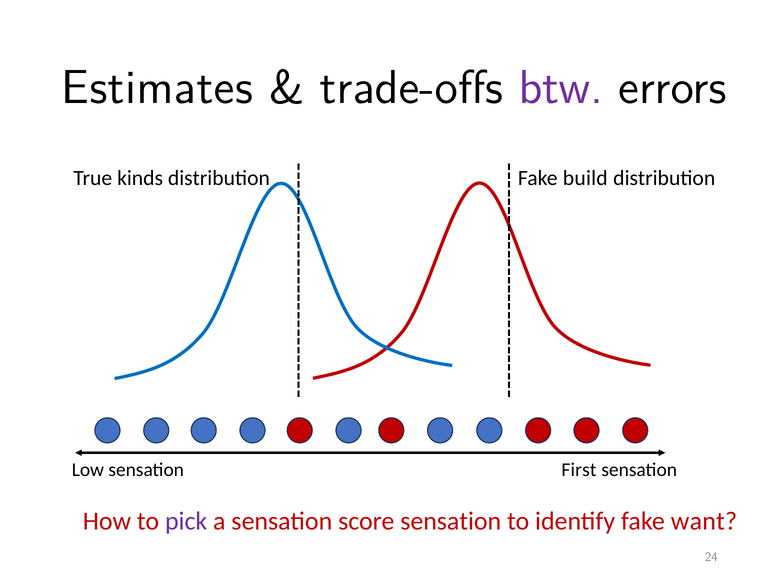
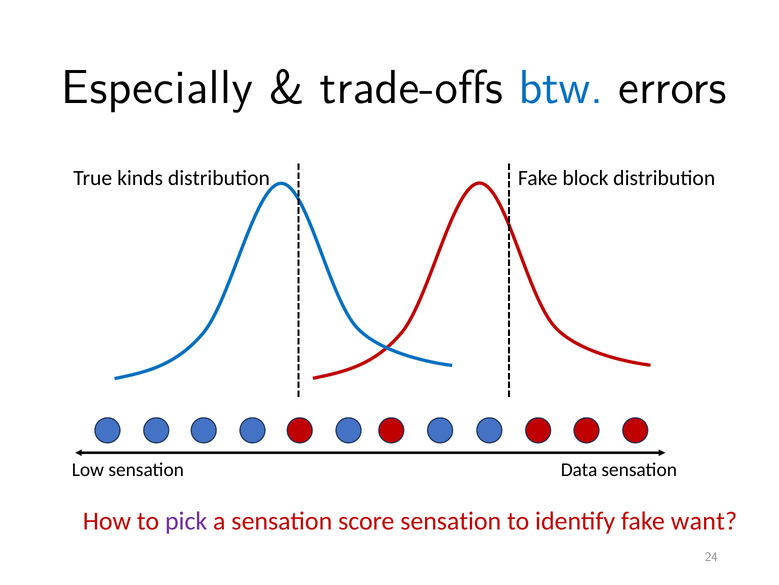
Estimates: Estimates -> Especially
btw colour: purple -> blue
build: build -> block
First: First -> Data
